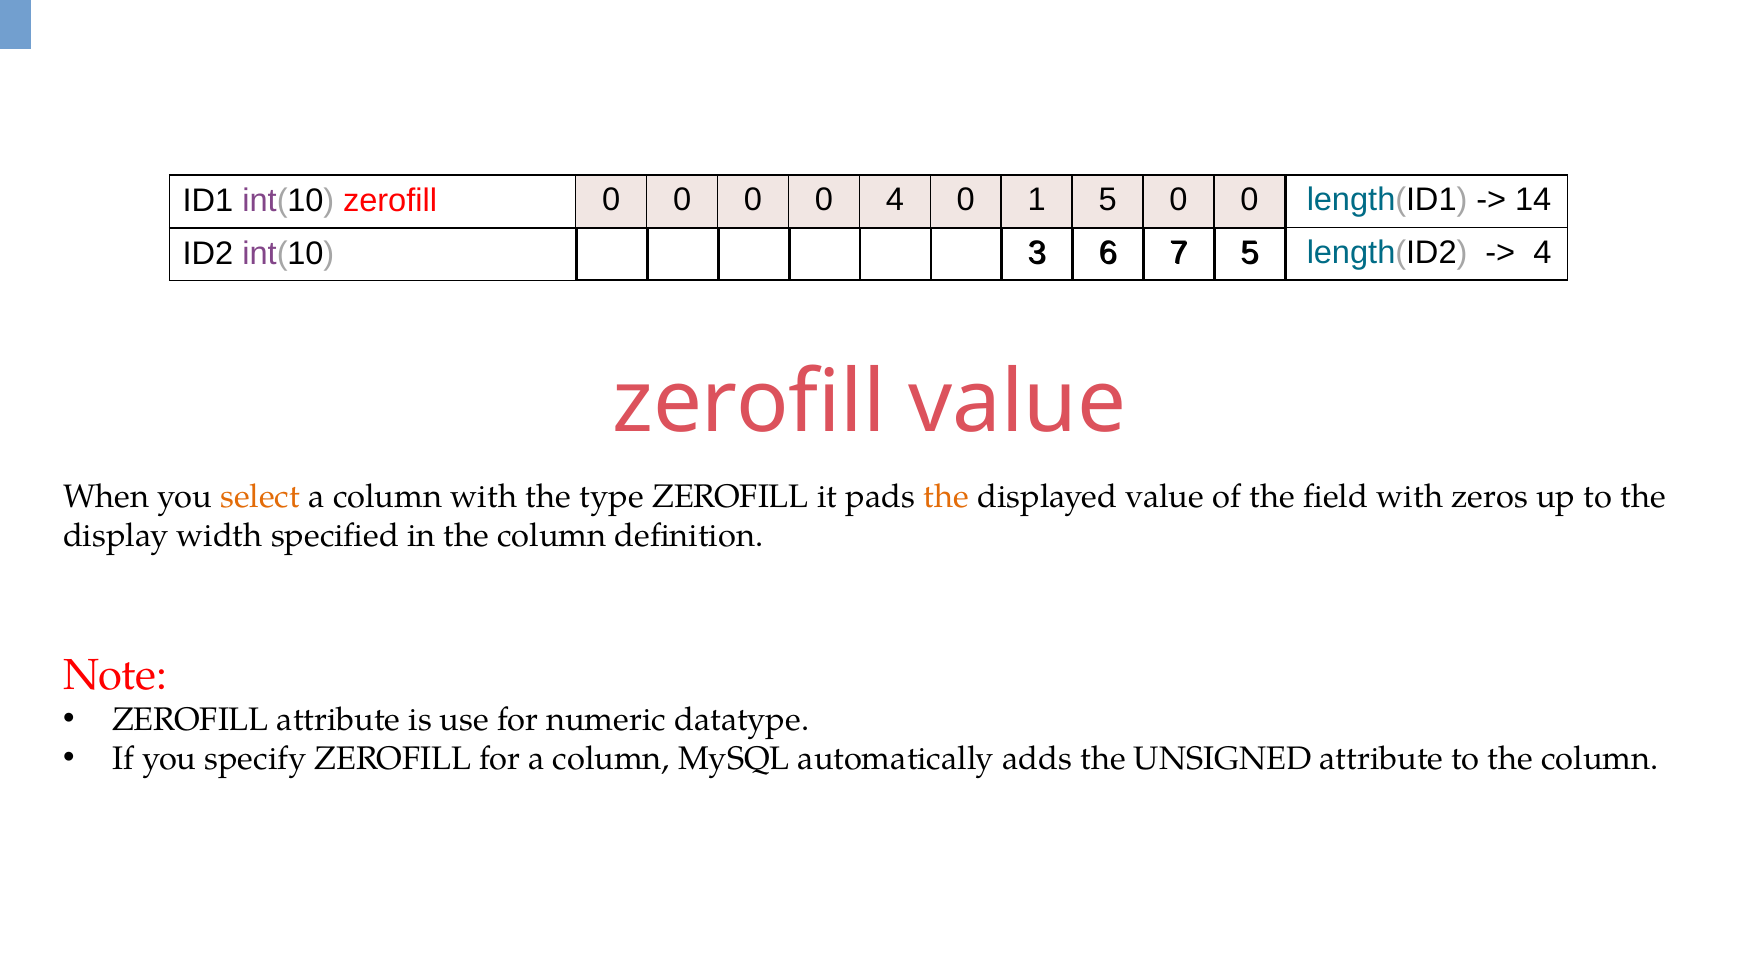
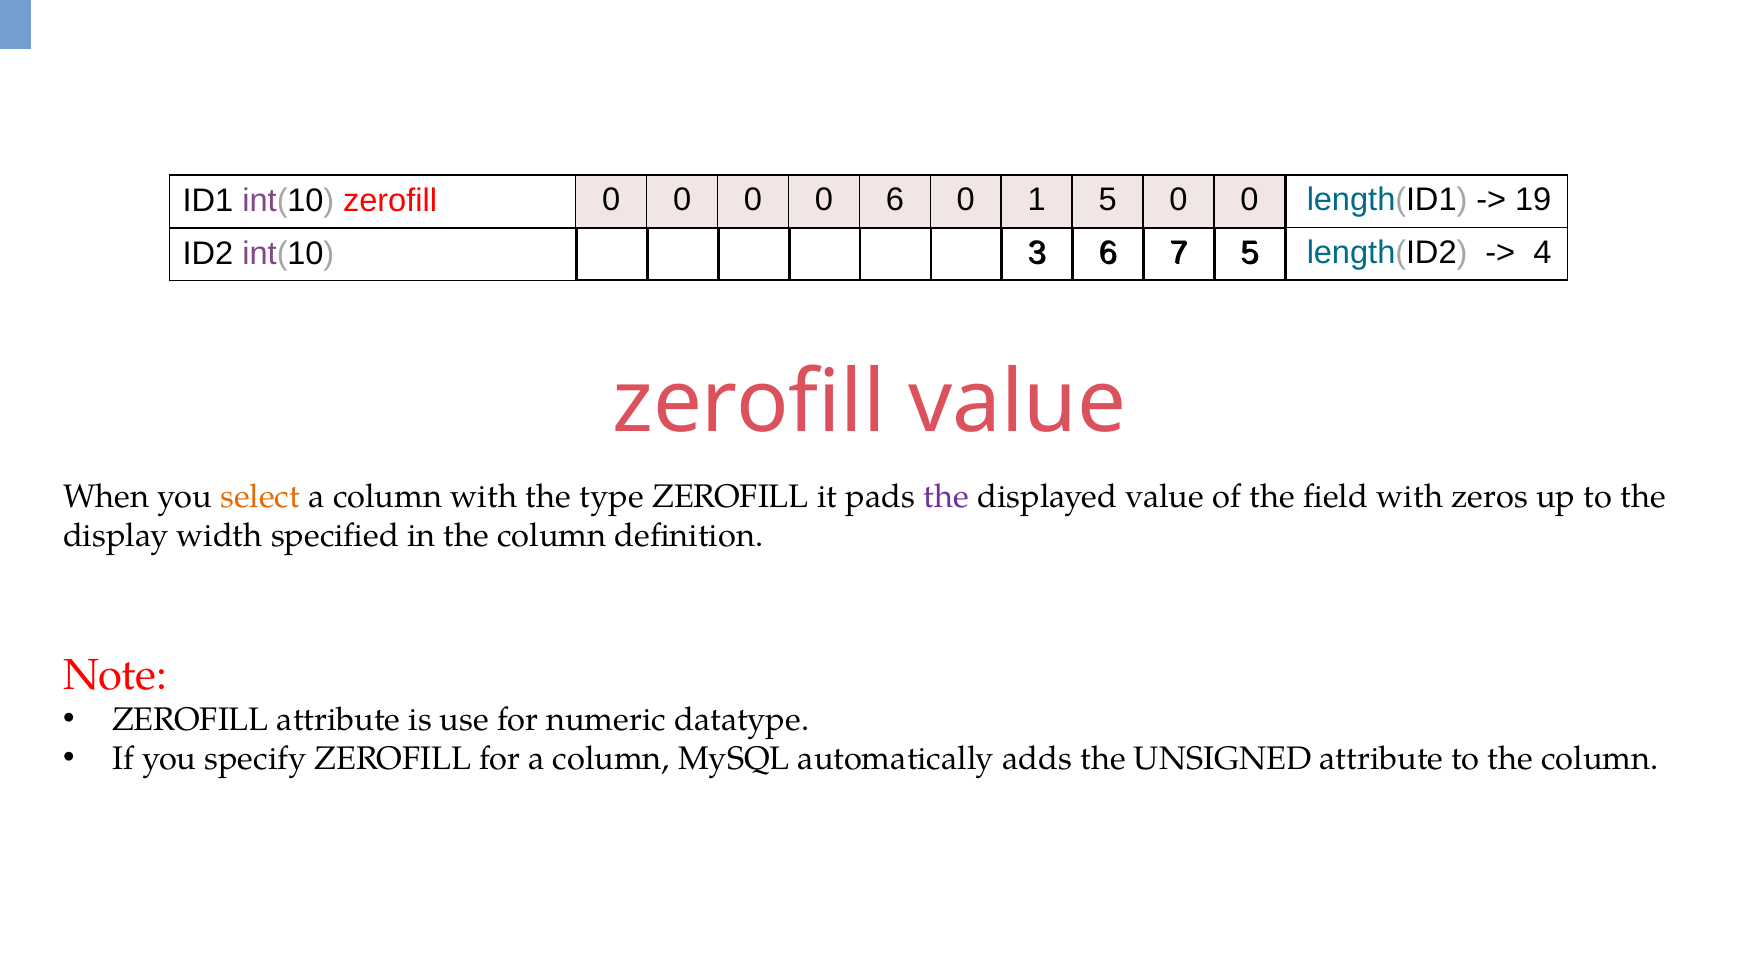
0 4: 4 -> 6
14: 14 -> 19
the at (946, 497) colour: orange -> purple
